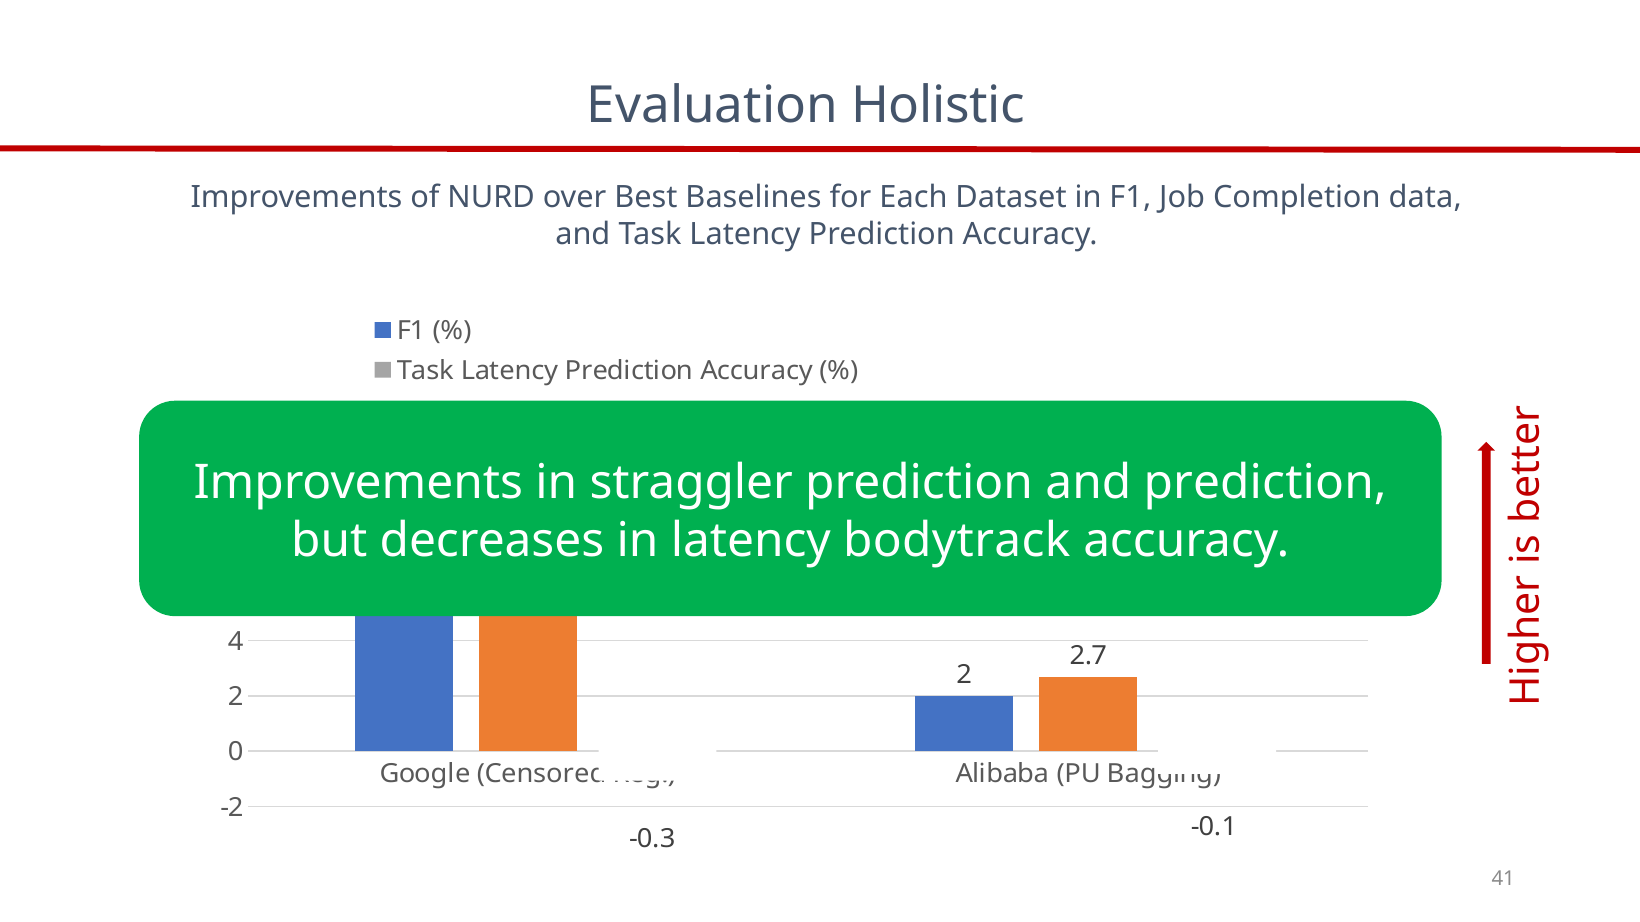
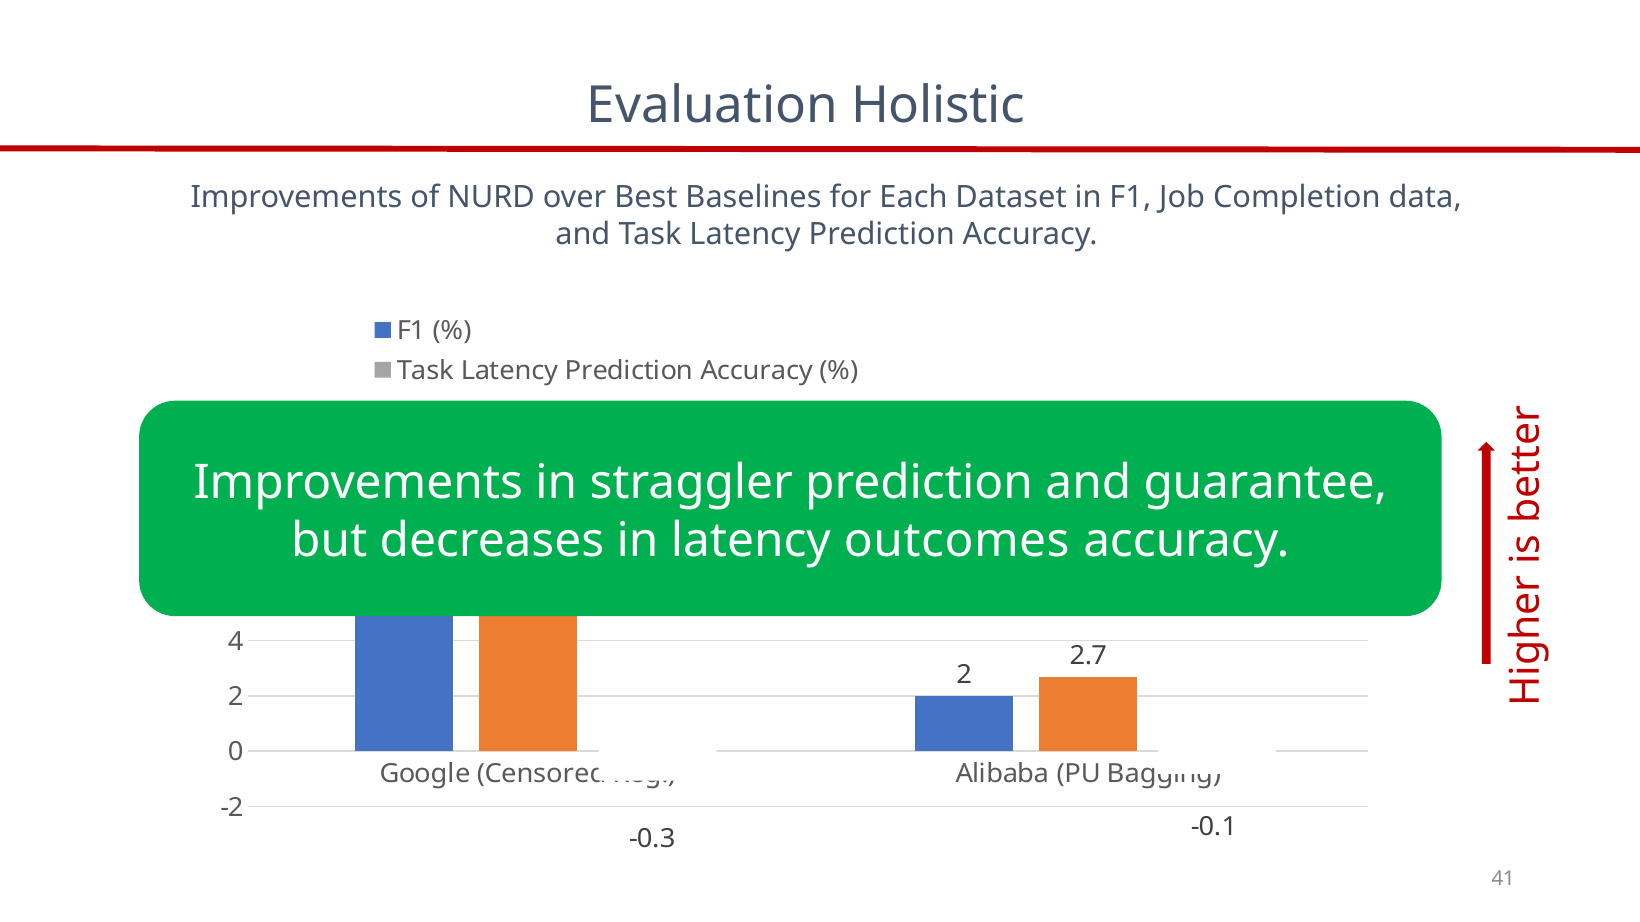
and prediction: prediction -> guarantee
bodytrack: bodytrack -> outcomes
